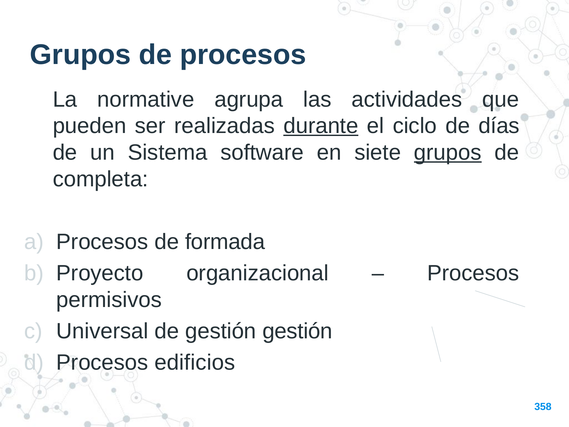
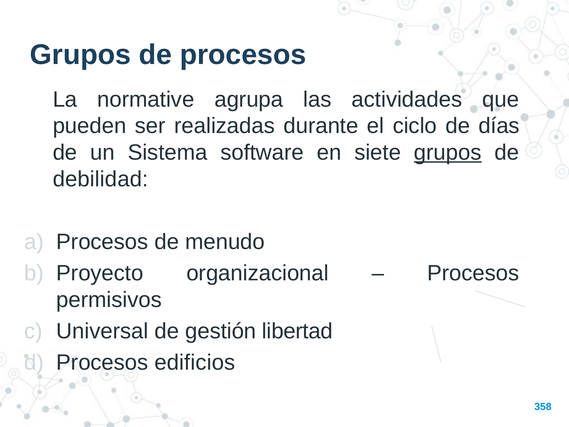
durante underline: present -> none
completa: completa -> debilidad
formada: formada -> menudo
gestión gestión: gestión -> libertad
